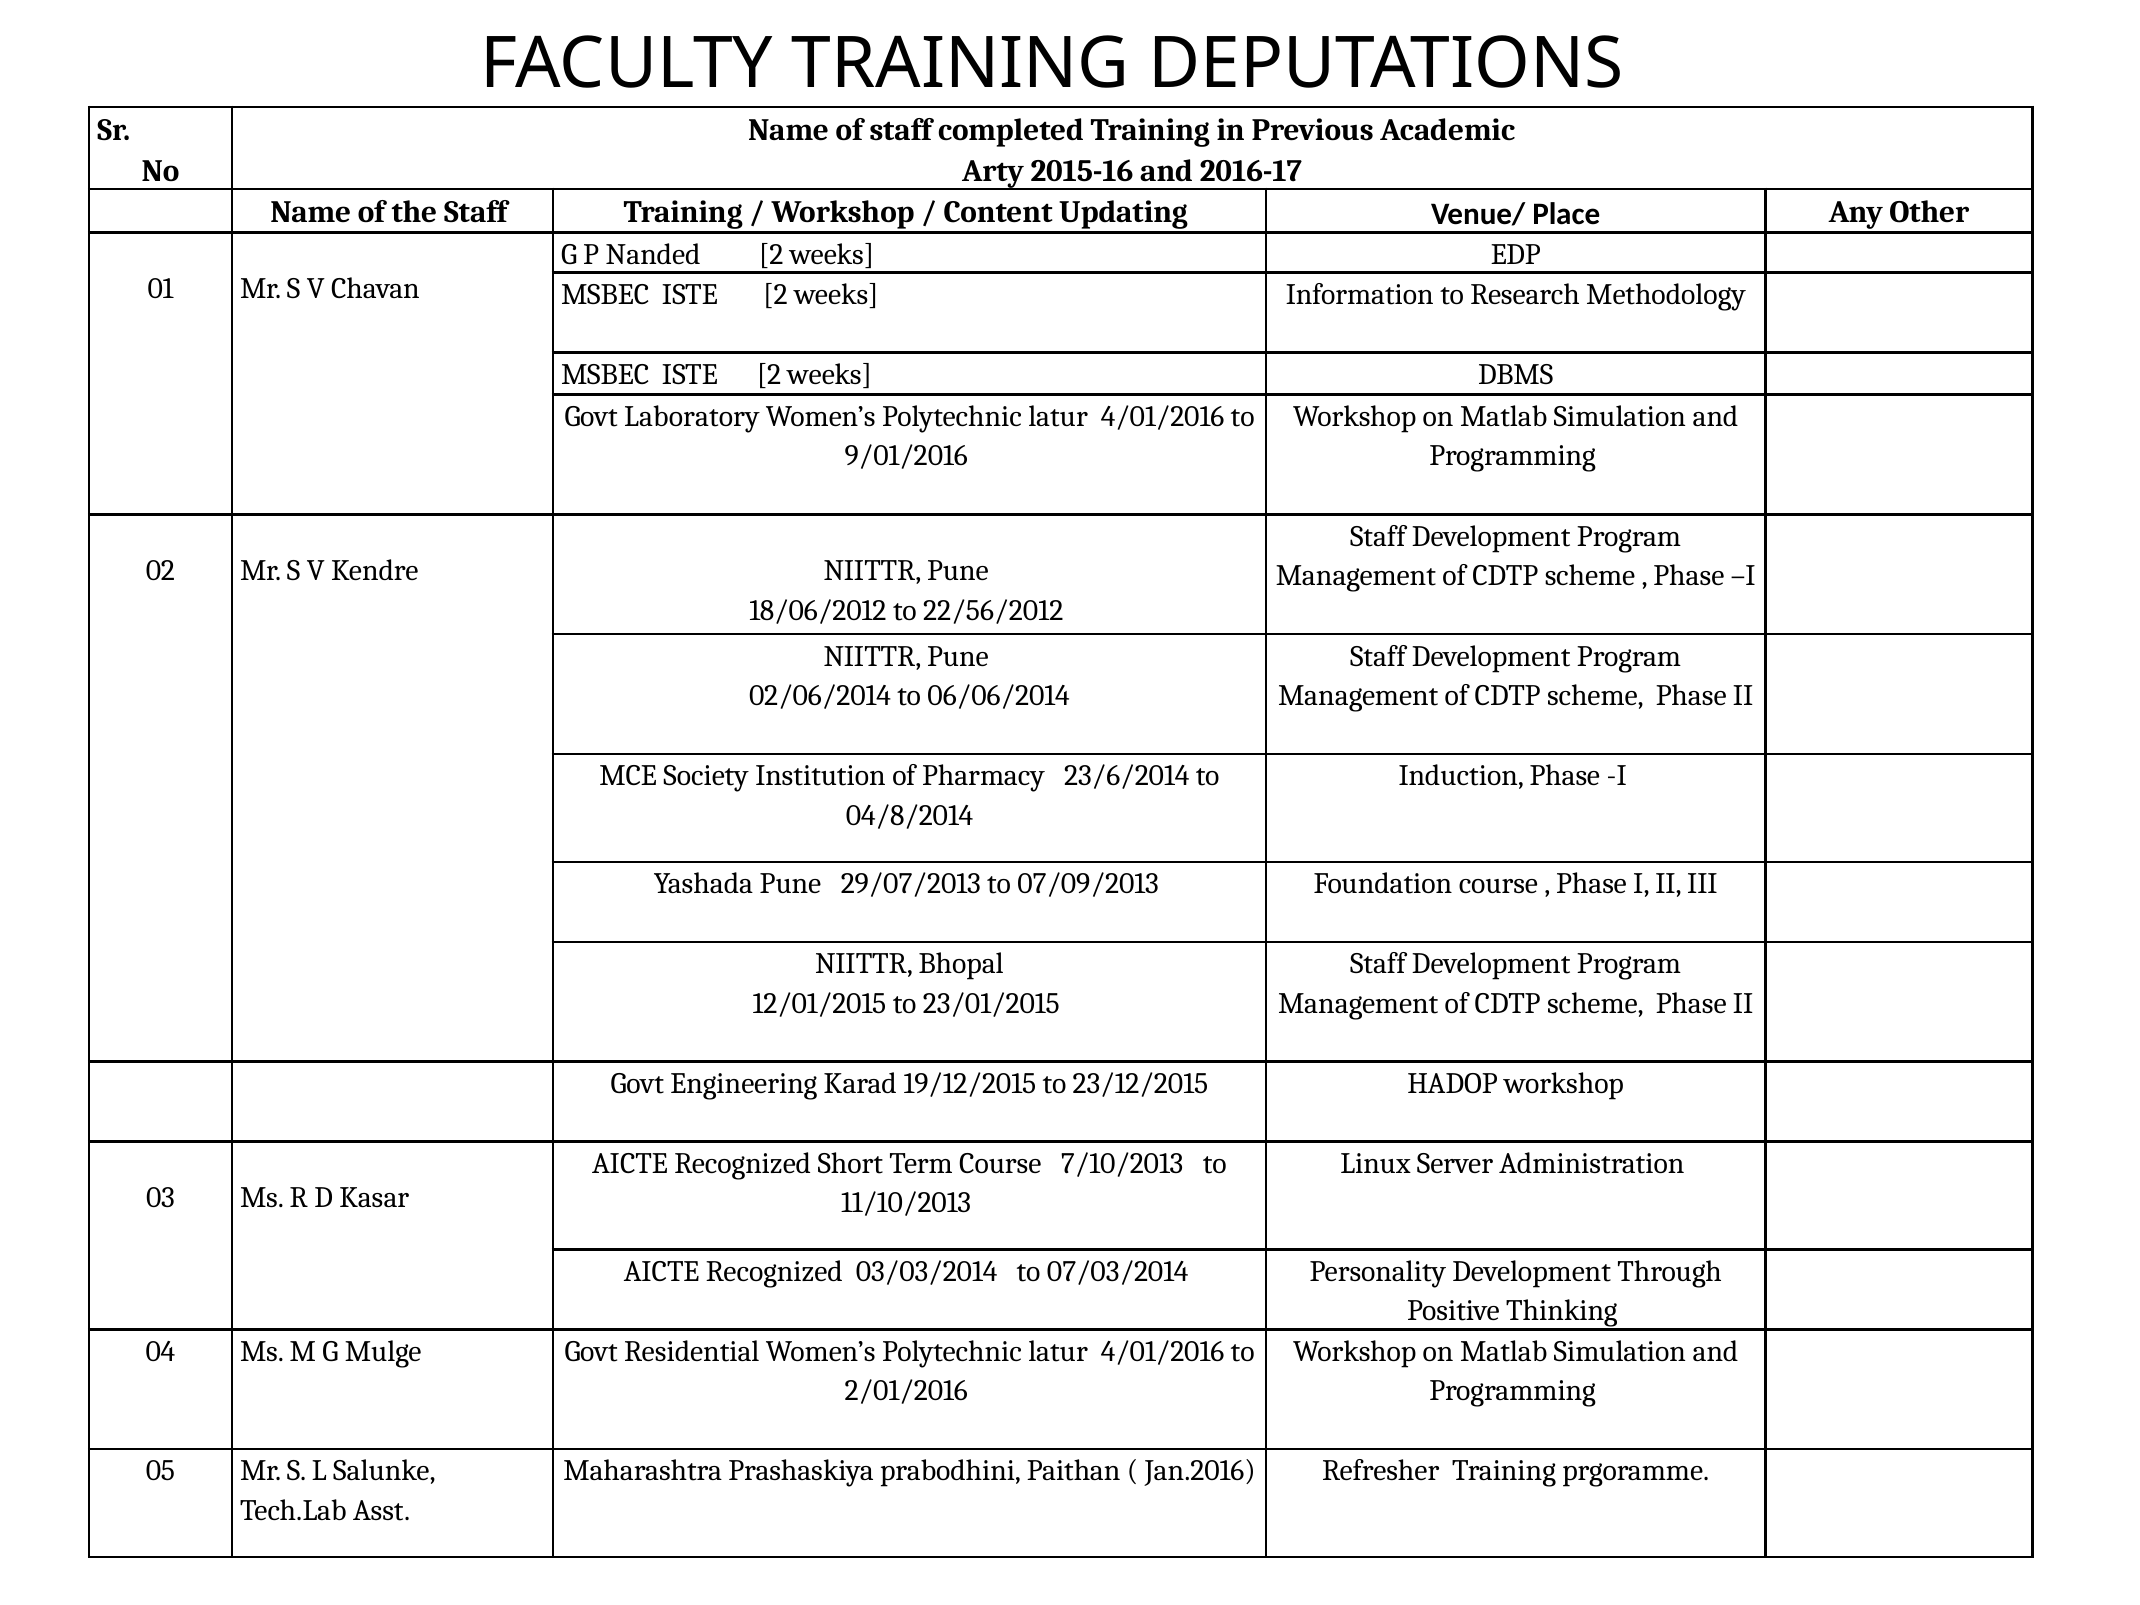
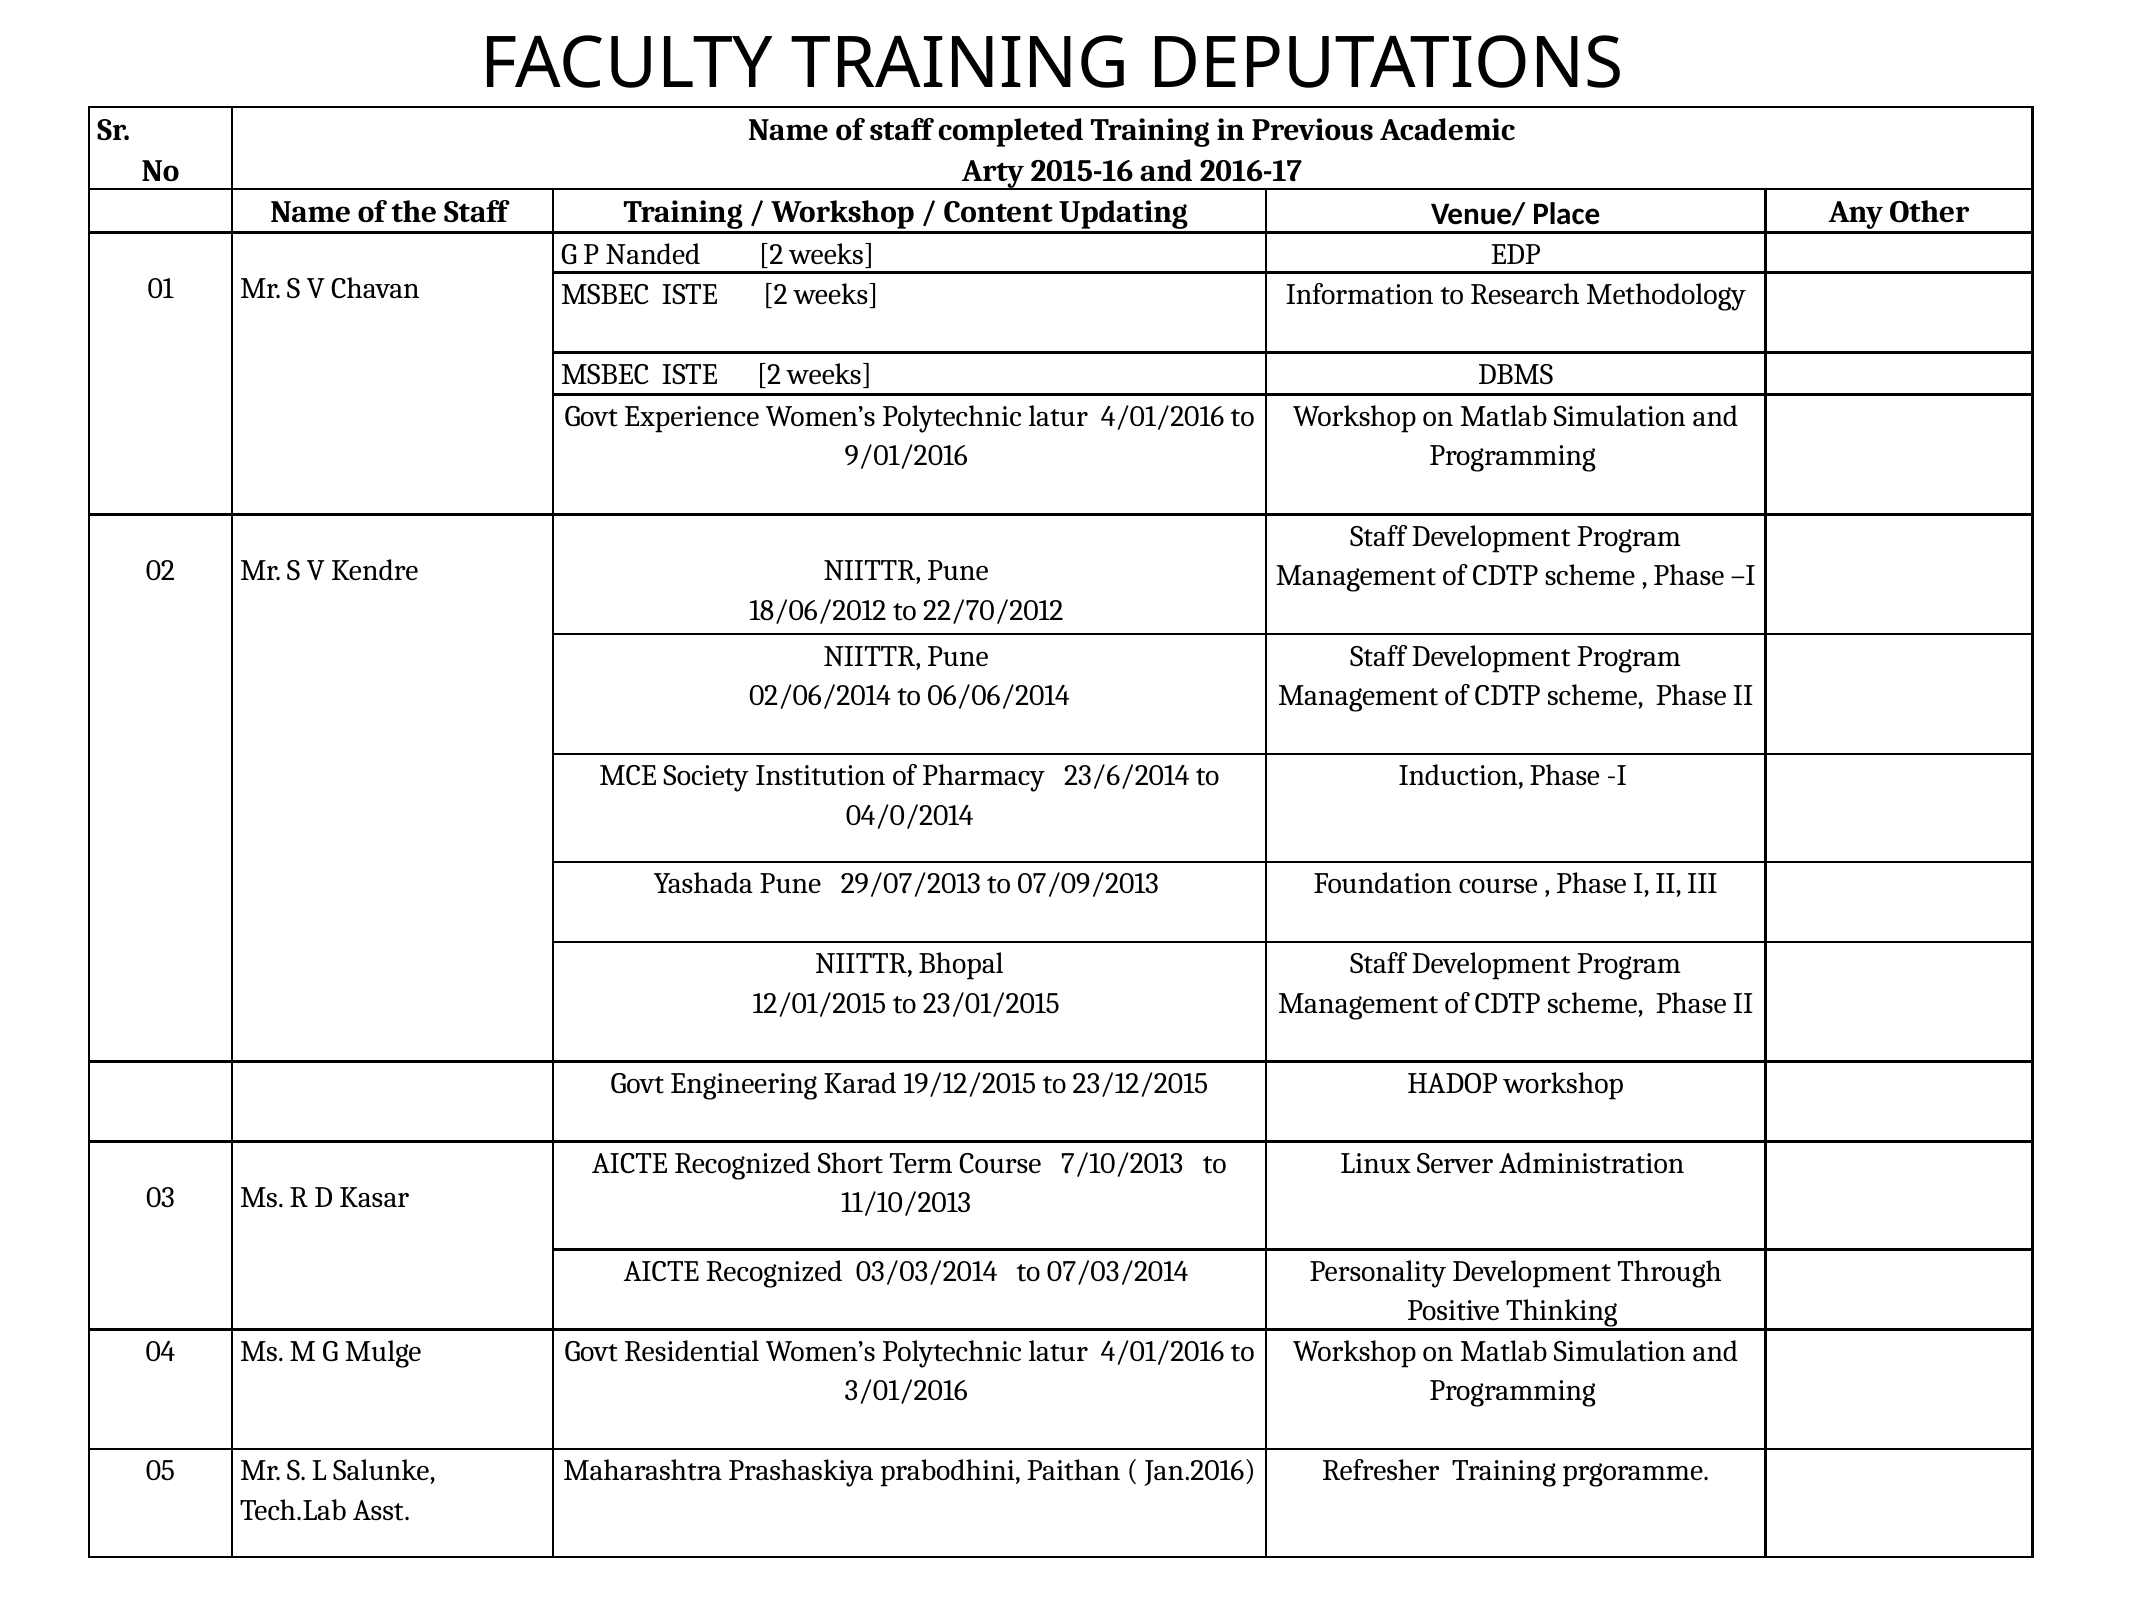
Laboratory: Laboratory -> Experience
22/56/2012: 22/56/2012 -> 22/70/2012
04/8/2014: 04/8/2014 -> 04/0/2014
2/01/2016: 2/01/2016 -> 3/01/2016
